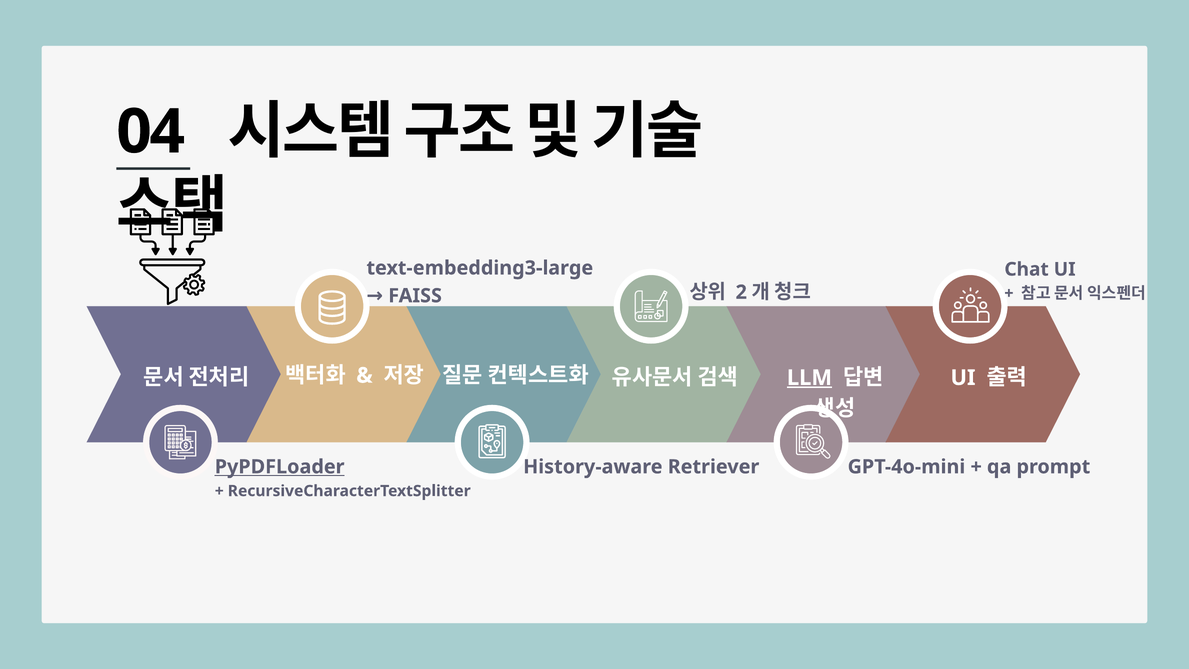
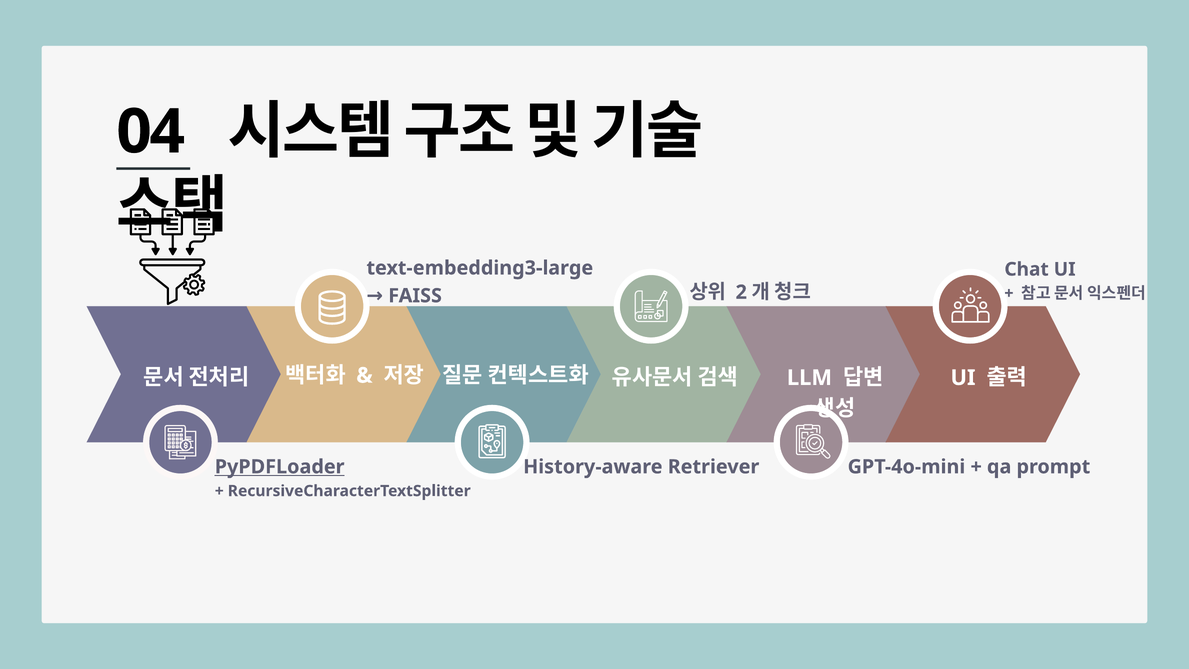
LLM underline: present -> none
